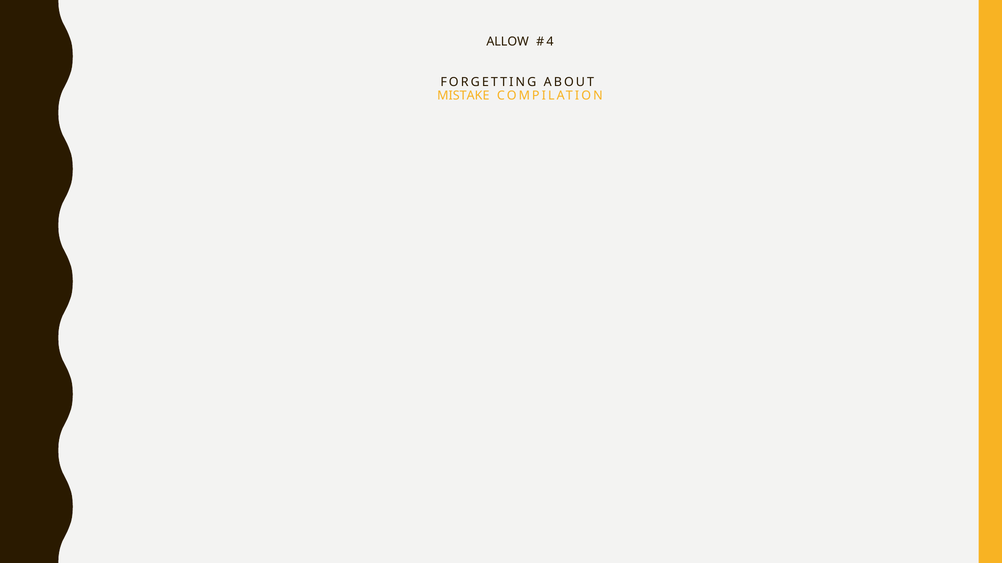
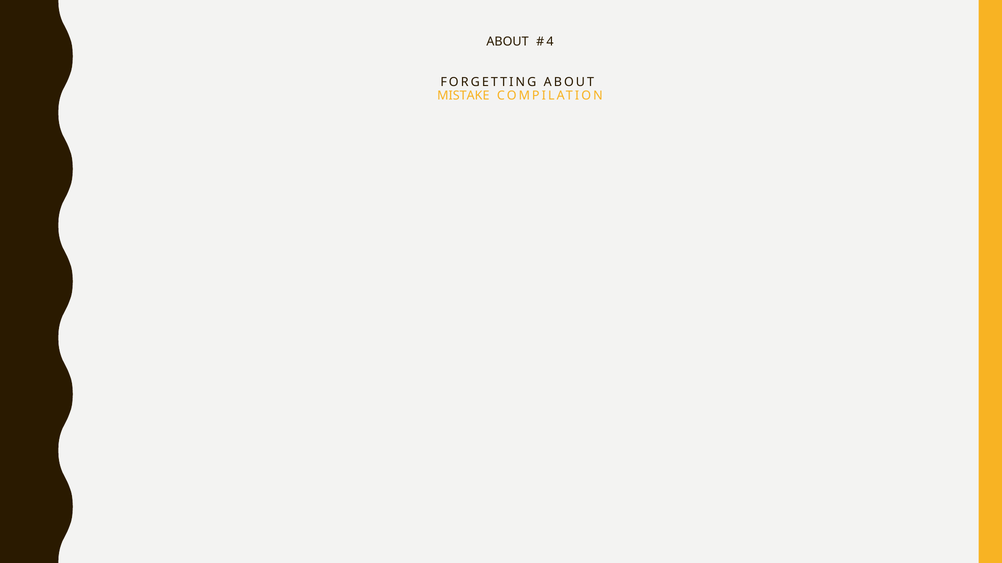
ALLOW at (508, 42): ALLOW -> ABOUT
